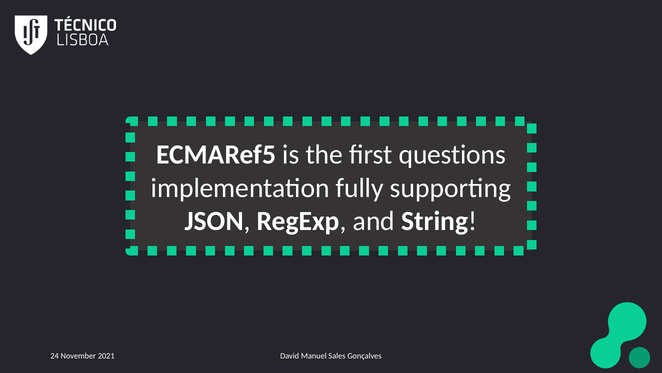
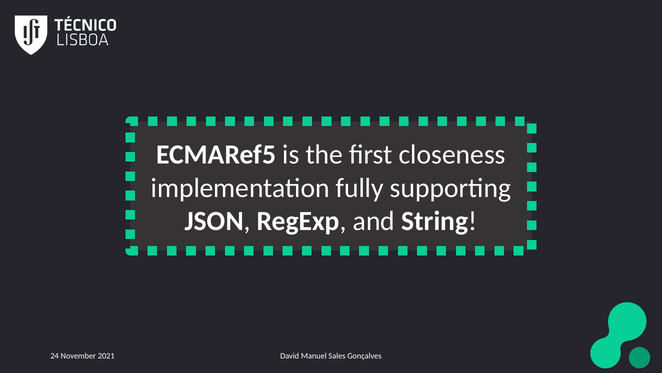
questions: questions -> closeness
